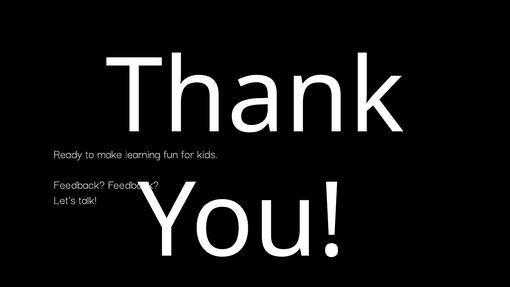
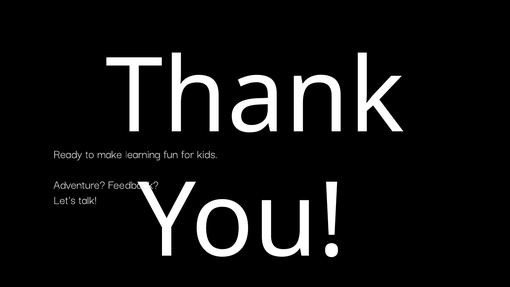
Feedback at (79, 184): Feedback -> Adventure
